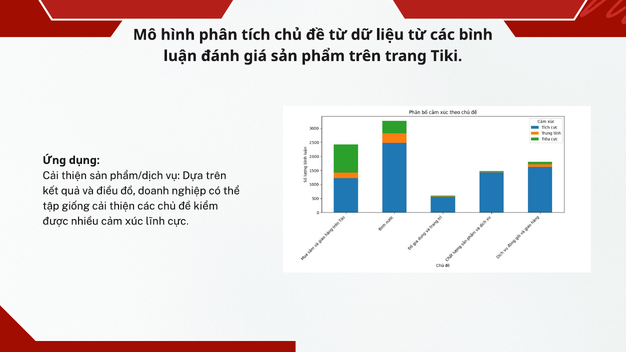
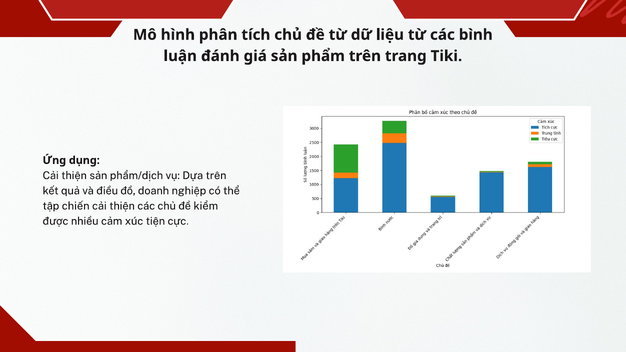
giống: giống -> chiến
lĩnh: lĩnh -> tiện
